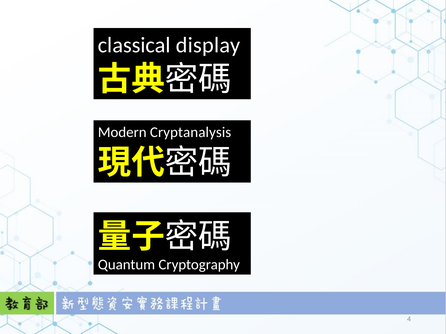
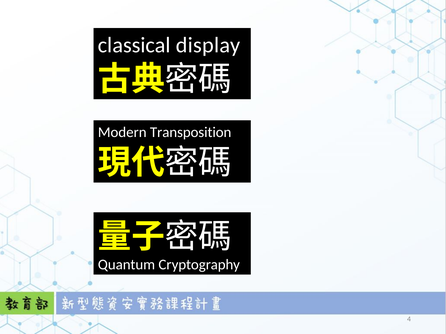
Cryptanalysis: Cryptanalysis -> Transposition
